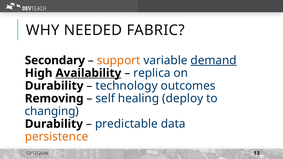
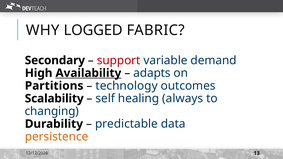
NEEDED: NEEDED -> LOGGED
support colour: orange -> red
demand underline: present -> none
replica: replica -> adapts
Durability at (54, 86): Durability -> Partitions
Removing: Removing -> Scalability
deploy: deploy -> always
